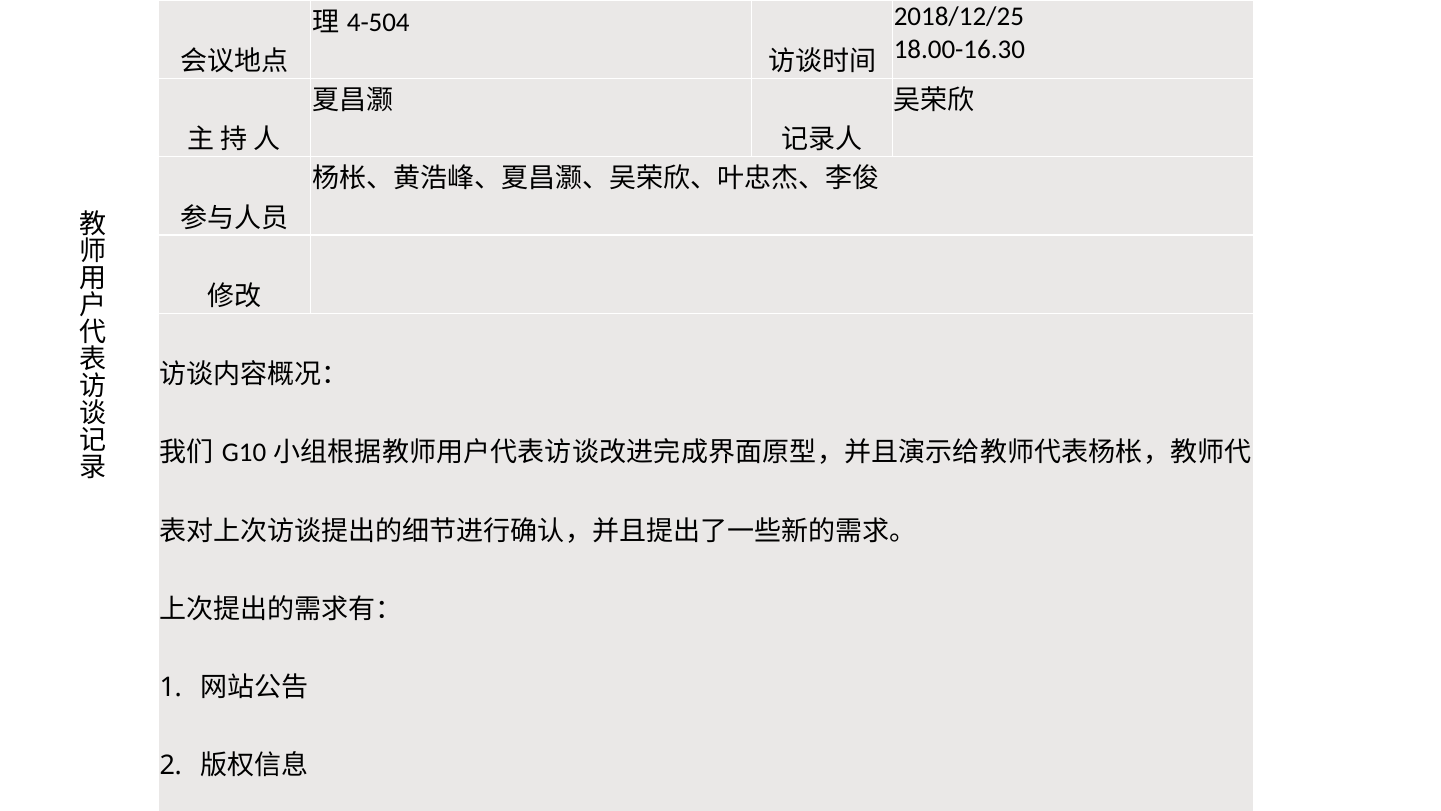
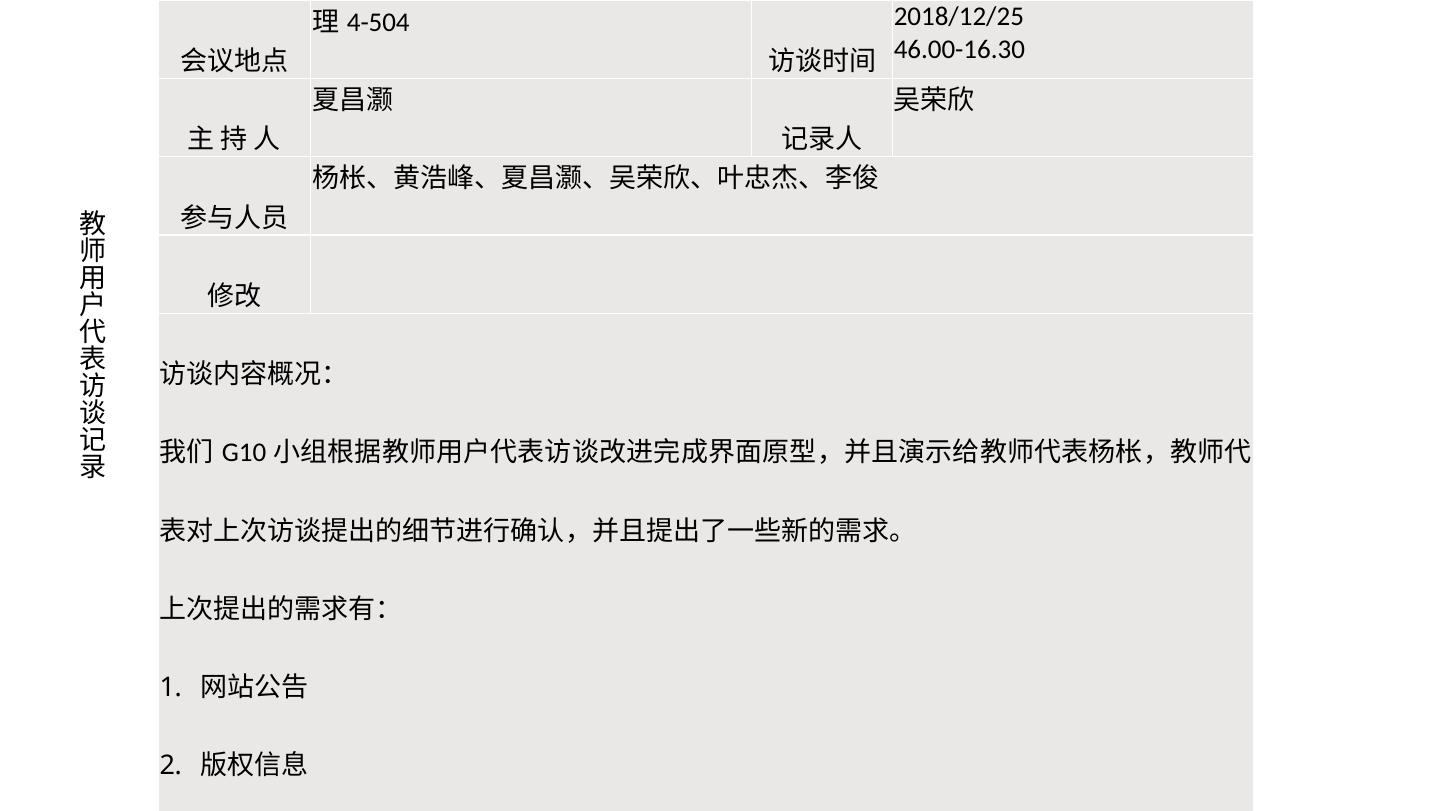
18.00-16.30: 18.00-16.30 -> 46.00-16.30
